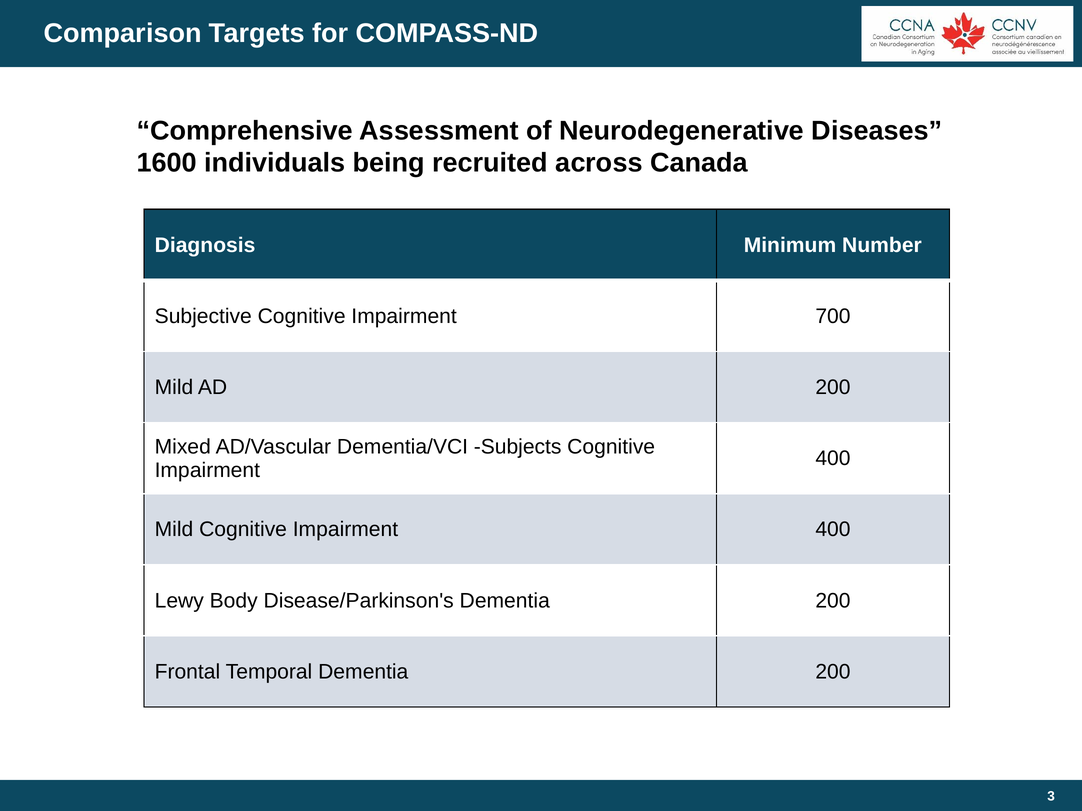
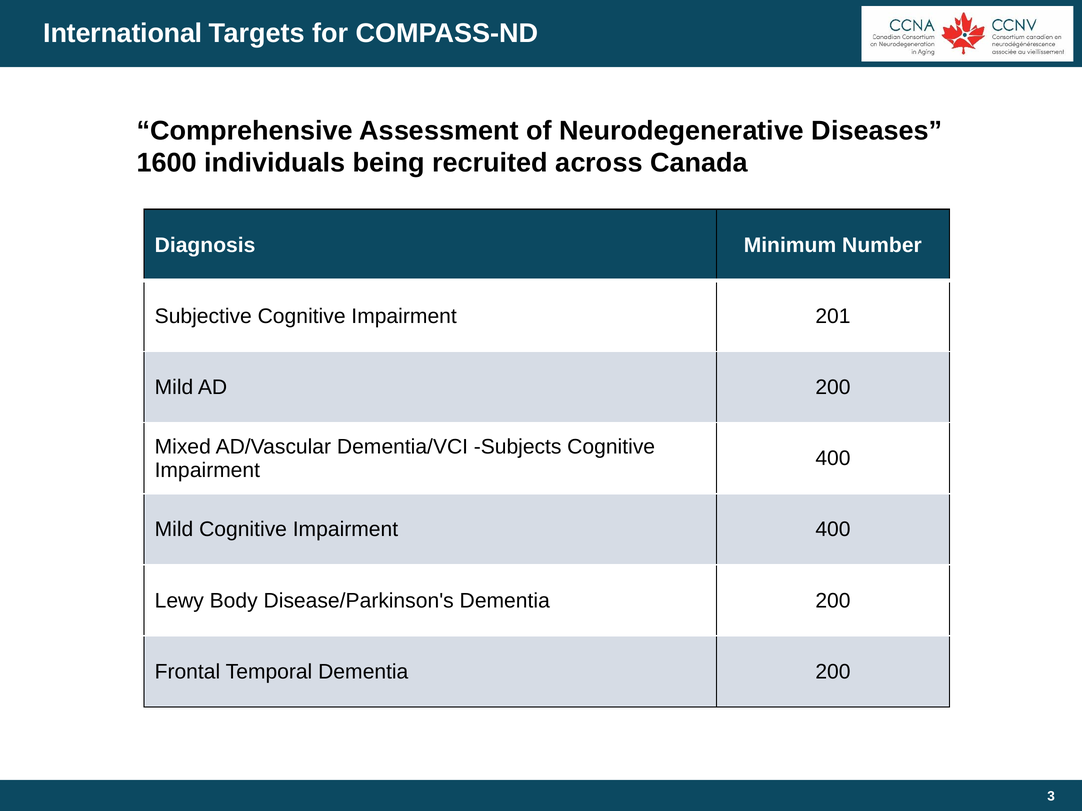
Comparison: Comparison -> International
700: 700 -> 201
